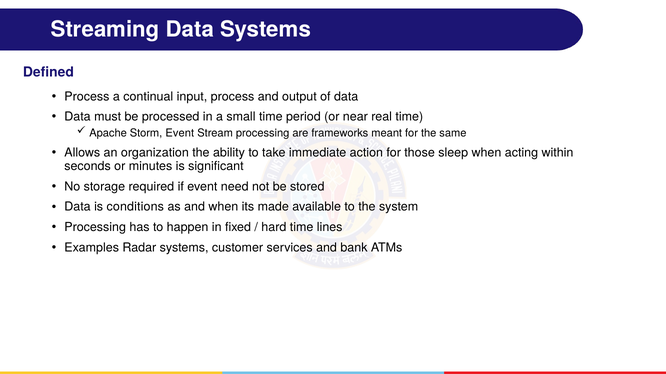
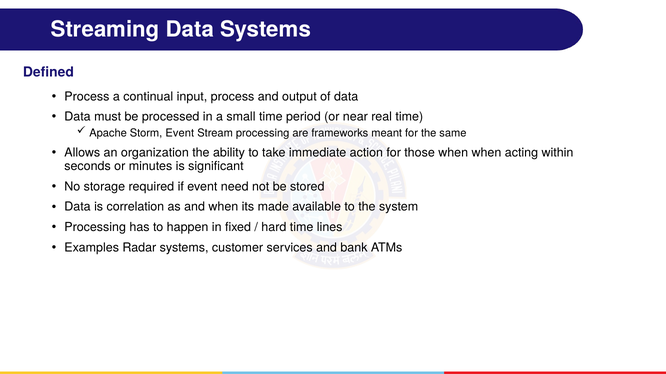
those sleep: sleep -> when
conditions: conditions -> correlation
